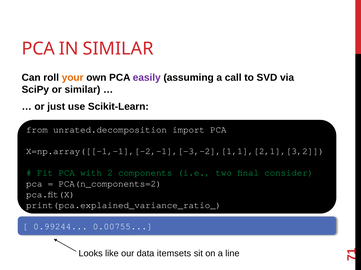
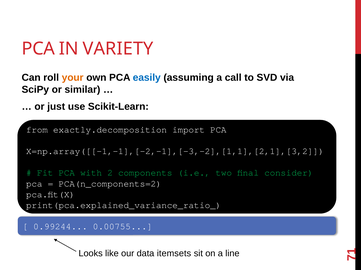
IN SIMILAR: SIMILAR -> VARIETY
easily colour: purple -> blue
unrated.decomposition: unrated.decomposition -> exactly.decomposition
